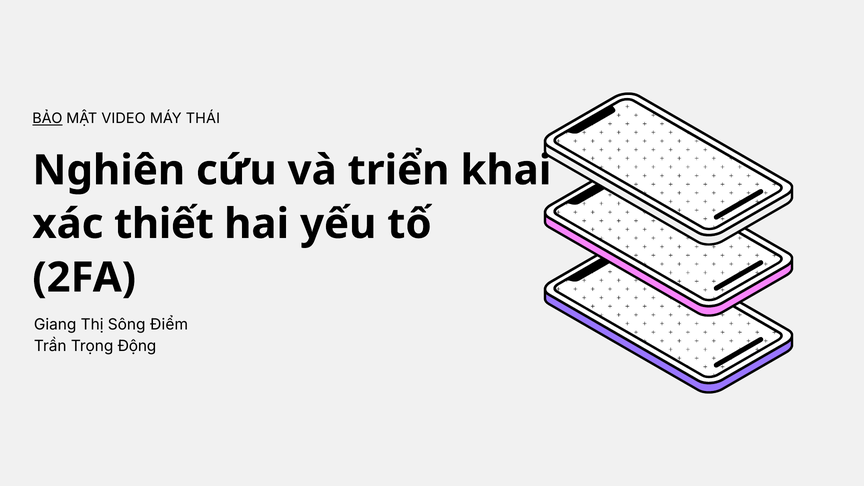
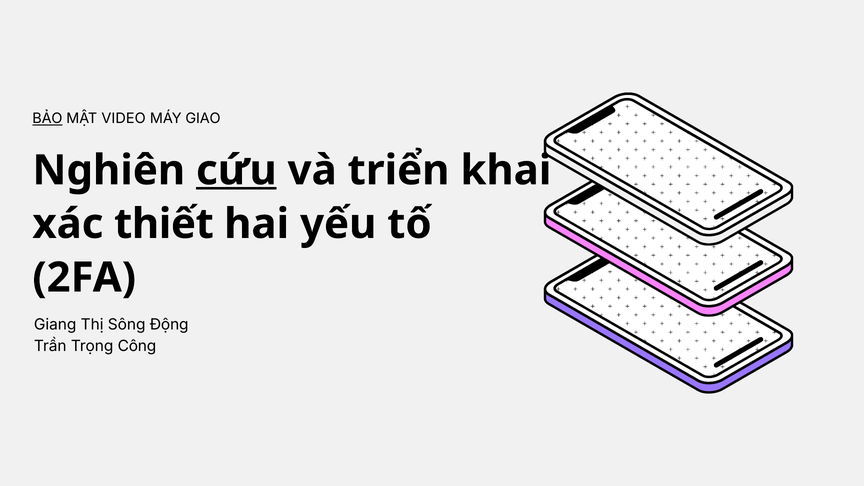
THÁI: THÁI -> GIAO
cứu underline: none -> present
Điểm: Điểm -> Động
Động: Động -> Công
